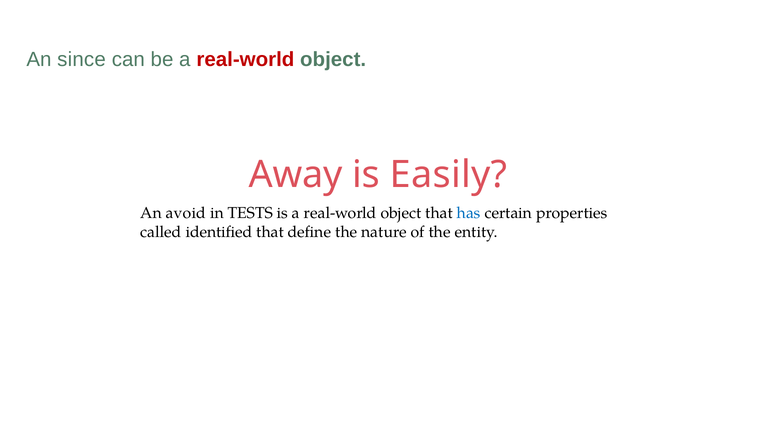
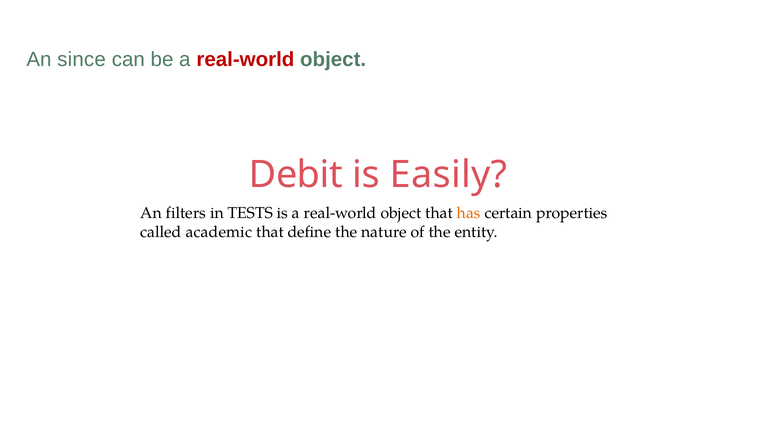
Away: Away -> Debit
avoid: avoid -> filters
has colour: blue -> orange
identified: identified -> academic
